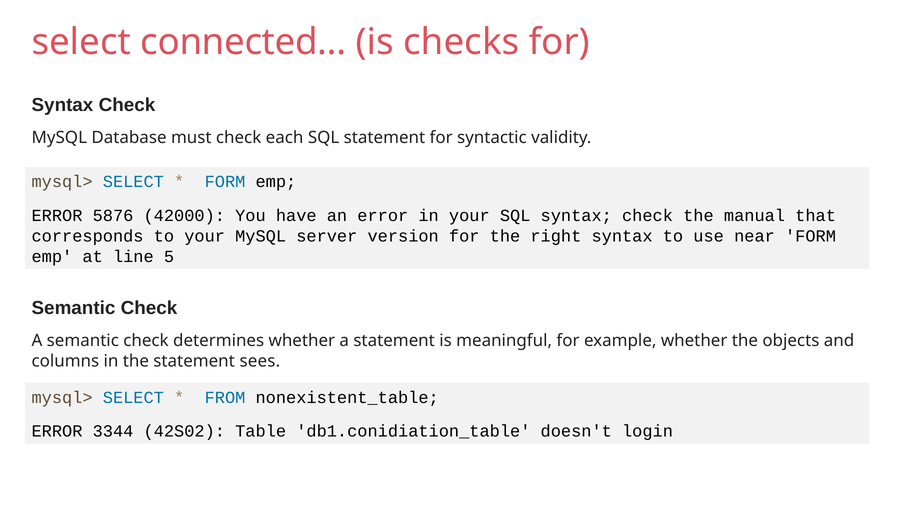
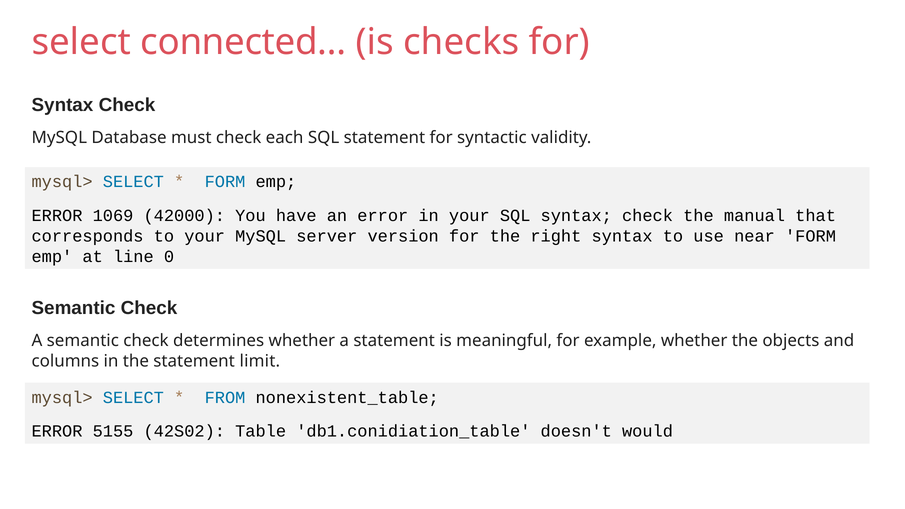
5876: 5876 -> 1069
5: 5 -> 0
sees: sees -> limit
3344: 3344 -> 5155
login: login -> would
